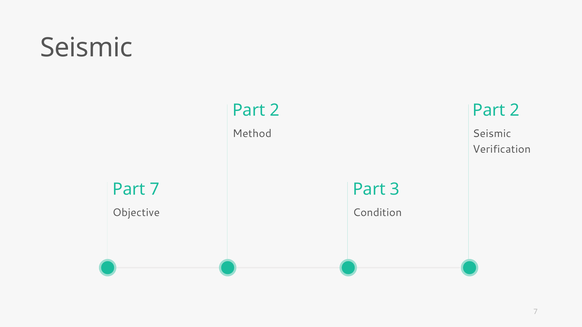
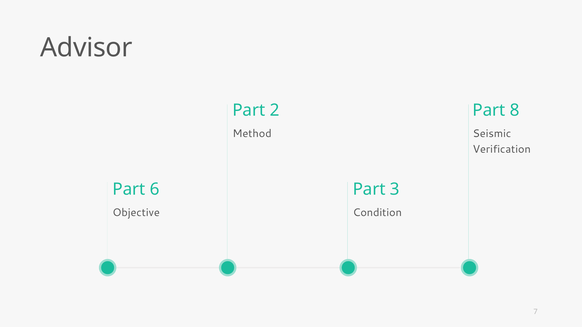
Seismic at (86, 48): Seismic -> Advisor
2 at (515, 110): 2 -> 8
Part 7: 7 -> 6
